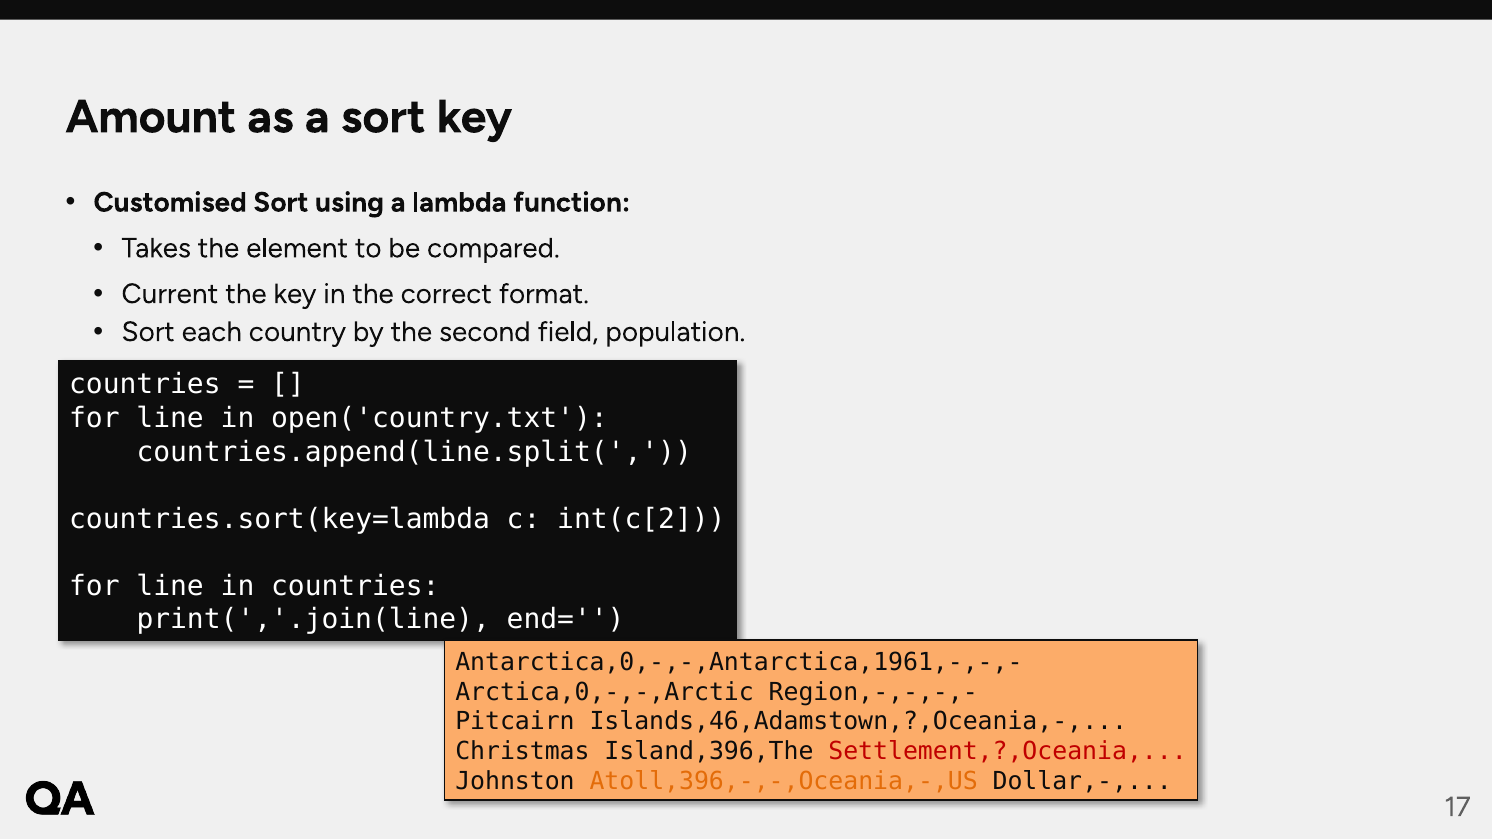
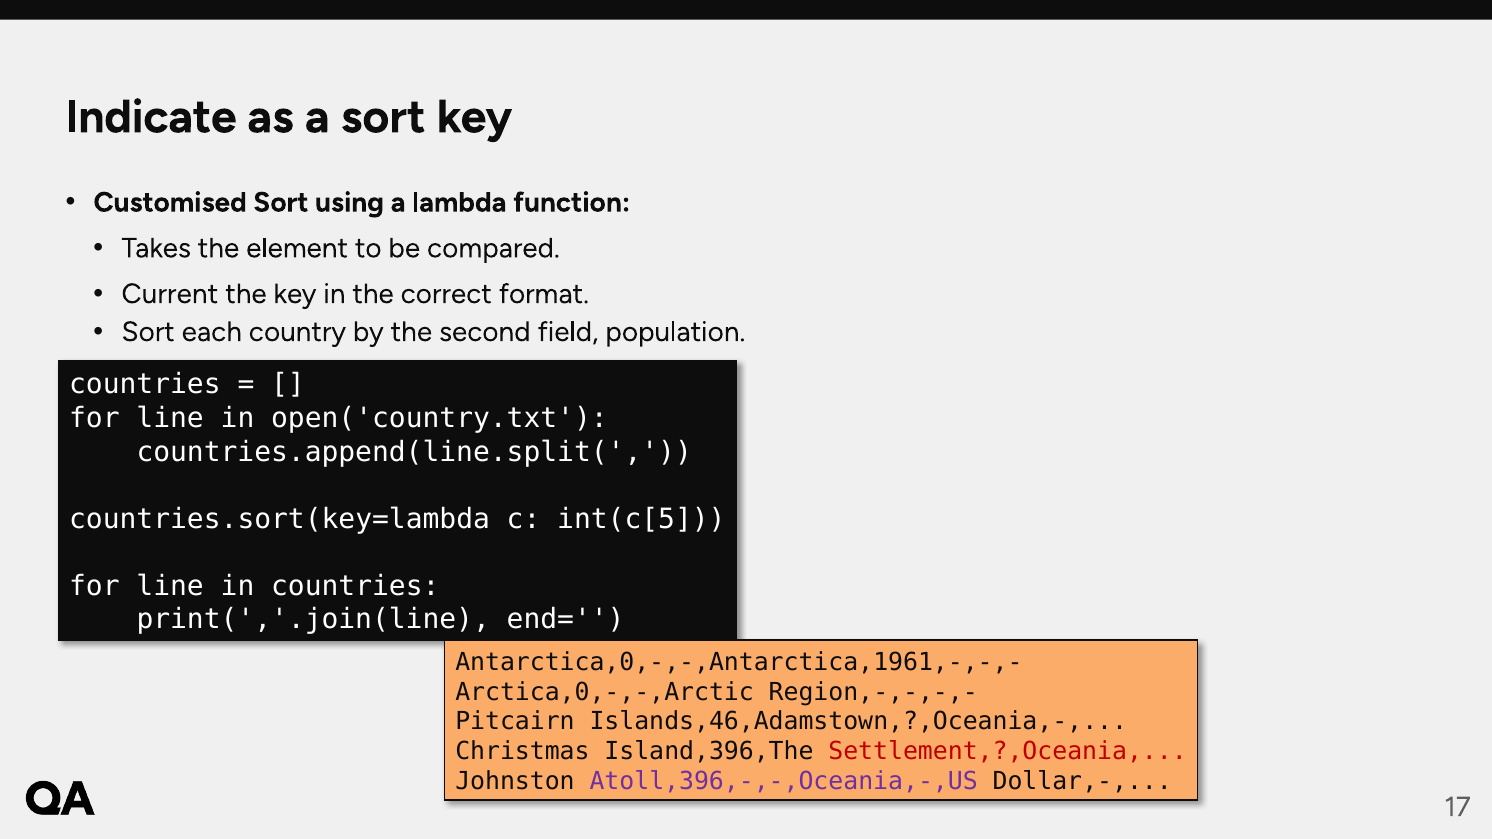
Amount: Amount -> Indicate
int(c[2: int(c[2 -> int(c[5
Atoll,396,-,-,Oceania,-,US colour: orange -> purple
